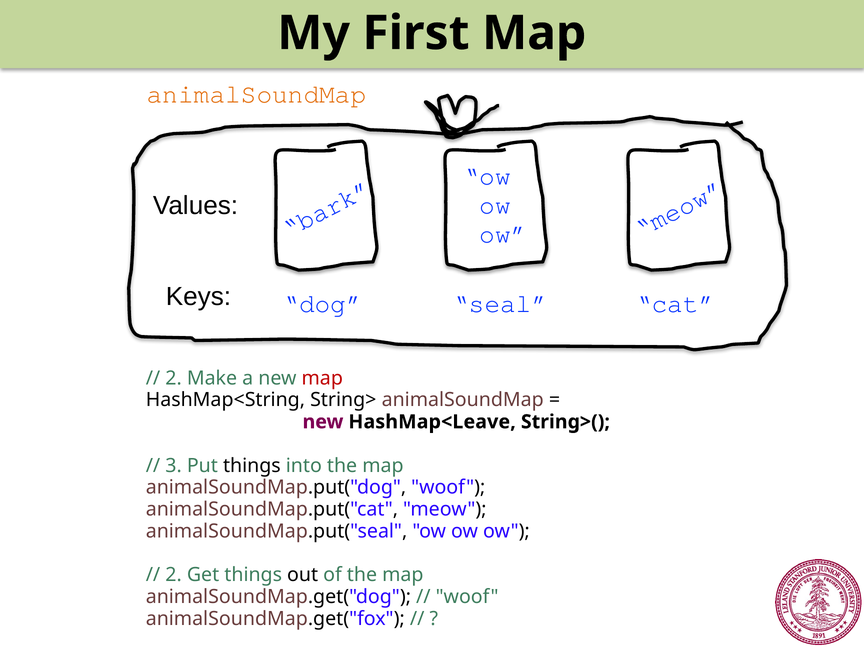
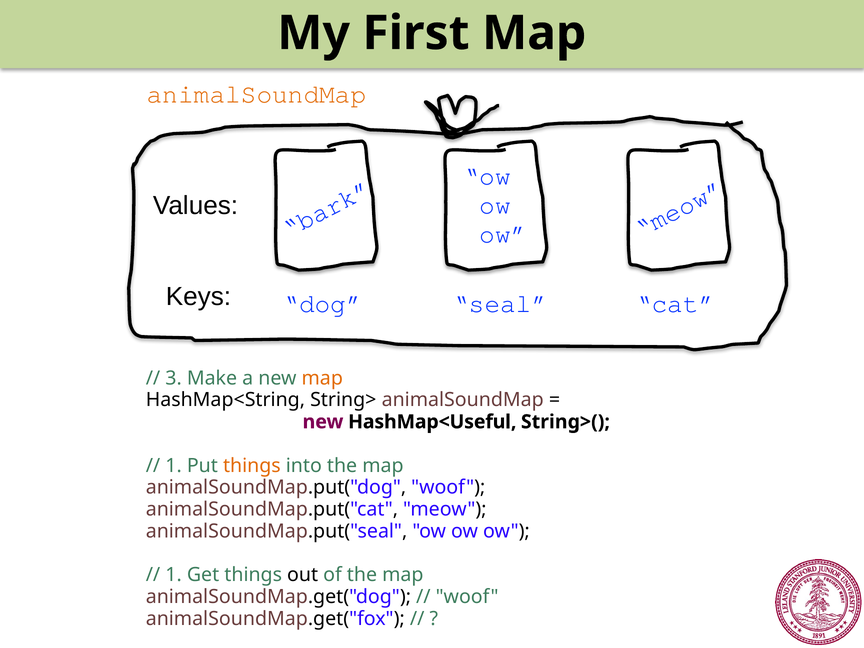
2 at (174, 378): 2 -> 3
map at (322, 378) colour: red -> orange
HashMap<Leave: HashMap<Leave -> HashMap<Useful
3 at (174, 466): 3 -> 1
things at (252, 466) colour: black -> orange
2 at (174, 575): 2 -> 1
